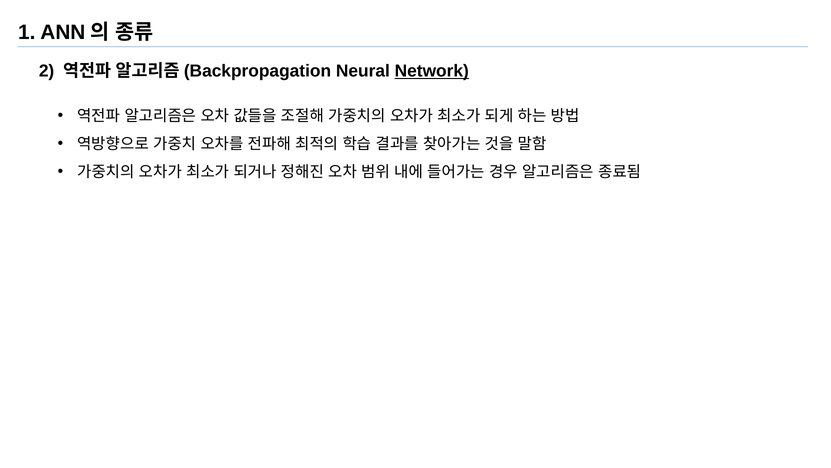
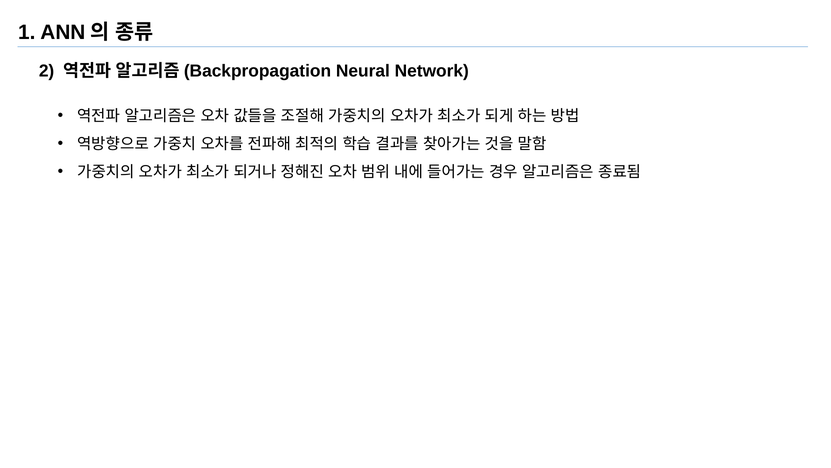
Network underline: present -> none
